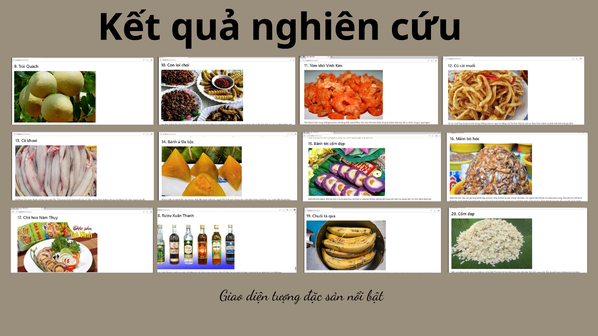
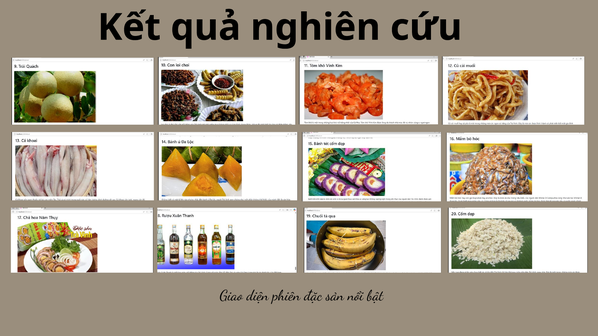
tượng: tượng -> phiên
